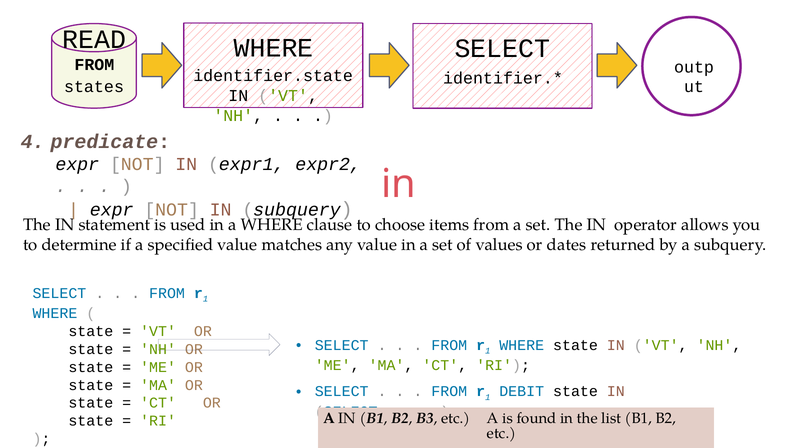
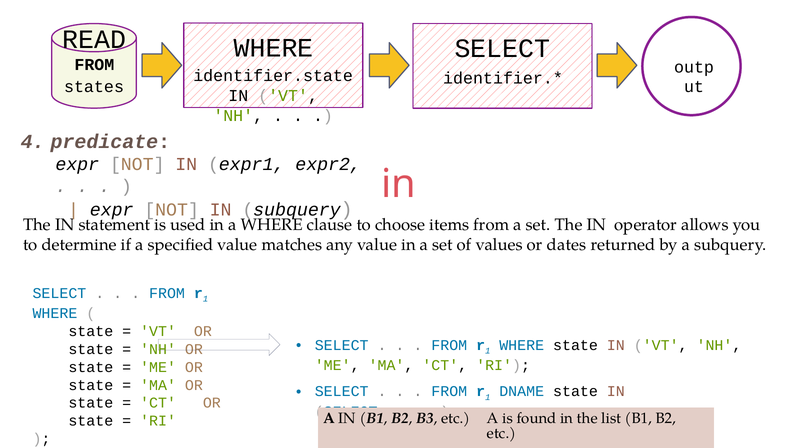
DEBIT: DEBIT -> DNAME
